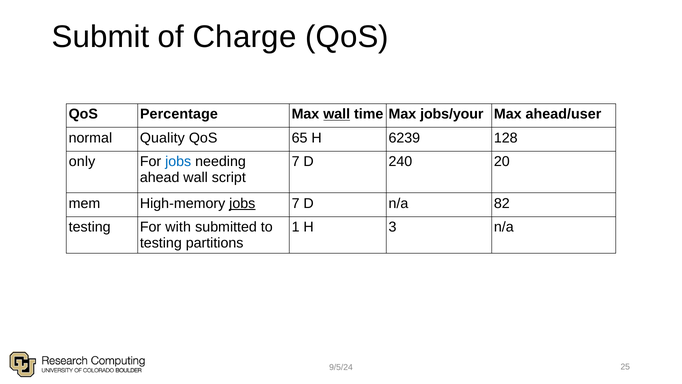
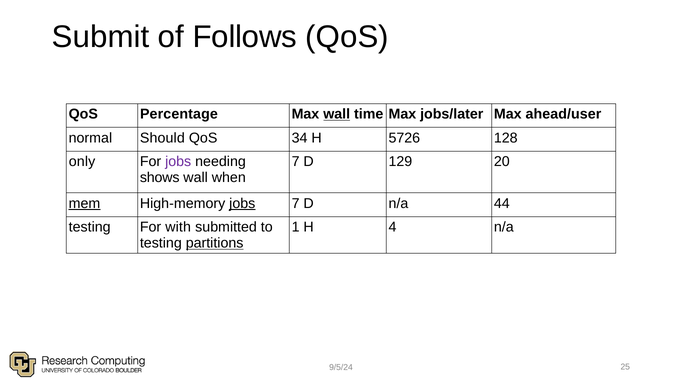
Charge: Charge -> Follows
jobs/your: jobs/your -> jobs/later
Quality: Quality -> Should
65: 65 -> 34
6239: 6239 -> 5726
jobs at (178, 162) colour: blue -> purple
240: 240 -> 129
ahead: ahead -> shows
script: script -> when
mem underline: none -> present
82: 82 -> 44
3: 3 -> 4
partitions underline: none -> present
